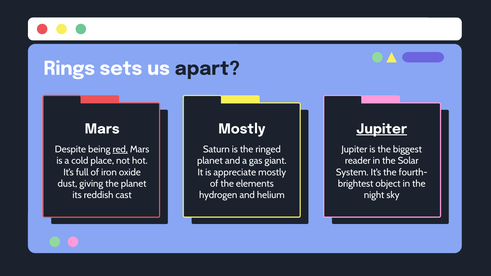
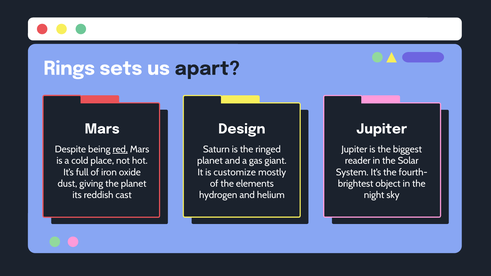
Mostly at (242, 129): Mostly -> Design
Jupiter at (382, 129) underline: present -> none
appreciate: appreciate -> customize
